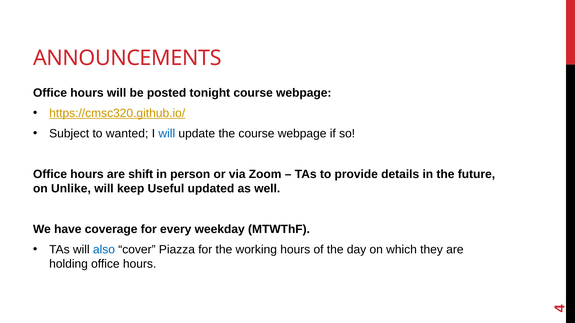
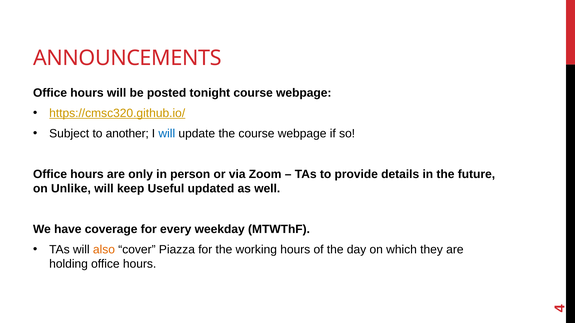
wanted: wanted -> another
shift: shift -> only
also colour: blue -> orange
